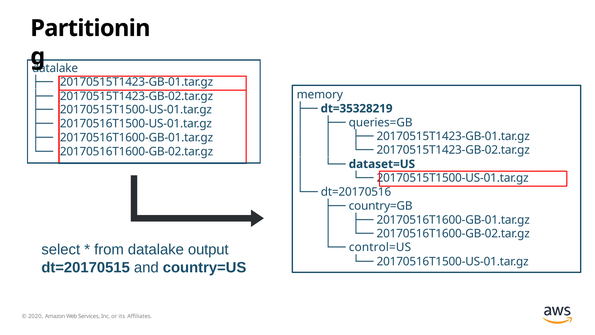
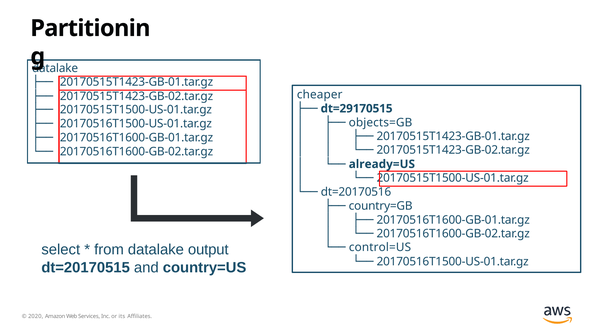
memory: memory -> cheaper
dt=35328219: dt=35328219 -> dt=29170515
queries=GB: queries=GB -> objects=GB
dataset=US: dataset=US -> already=US
